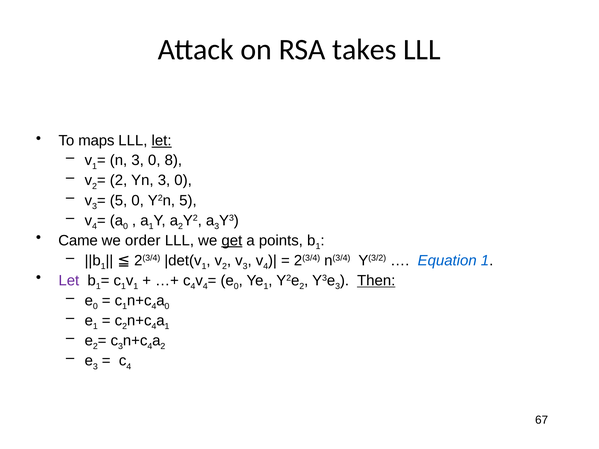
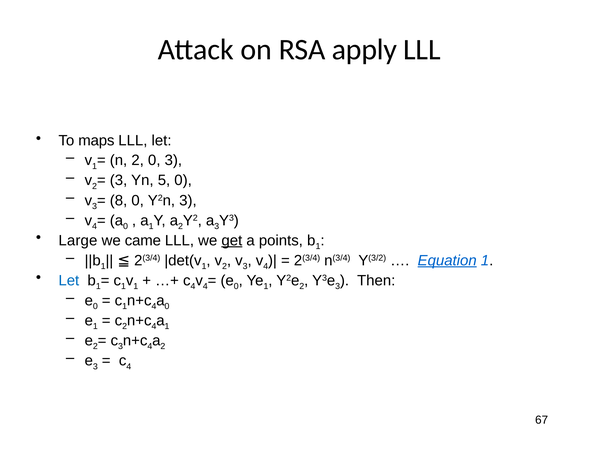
takes: takes -> apply
let at (162, 141) underline: present -> none
n 3: 3 -> 2
0 8: 8 -> 3
2 at (119, 180): 2 -> 3
Yn 3: 3 -> 5
5 at (119, 201): 5 -> 8
Y2n 5: 5 -> 3
Came: Came -> Large
order: order -> came
Equation underline: none -> present
Let at (69, 281) colour: purple -> blue
Then underline: present -> none
